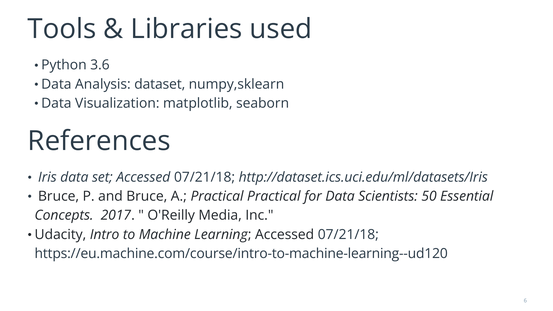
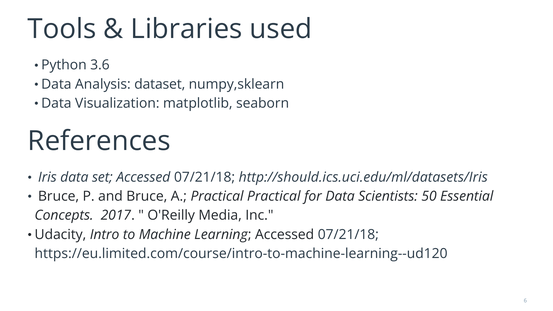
http://dataset.ics.uci.edu/ml/datasets/Iris: http://dataset.ics.uci.edu/ml/datasets/Iris -> http://should.ics.uci.edu/ml/datasets/Iris
https://eu.machine.com/course/intro-to-machine-learning--ud120: https://eu.machine.com/course/intro-to-machine-learning--ud120 -> https://eu.limited.com/course/intro-to-machine-learning--ud120
